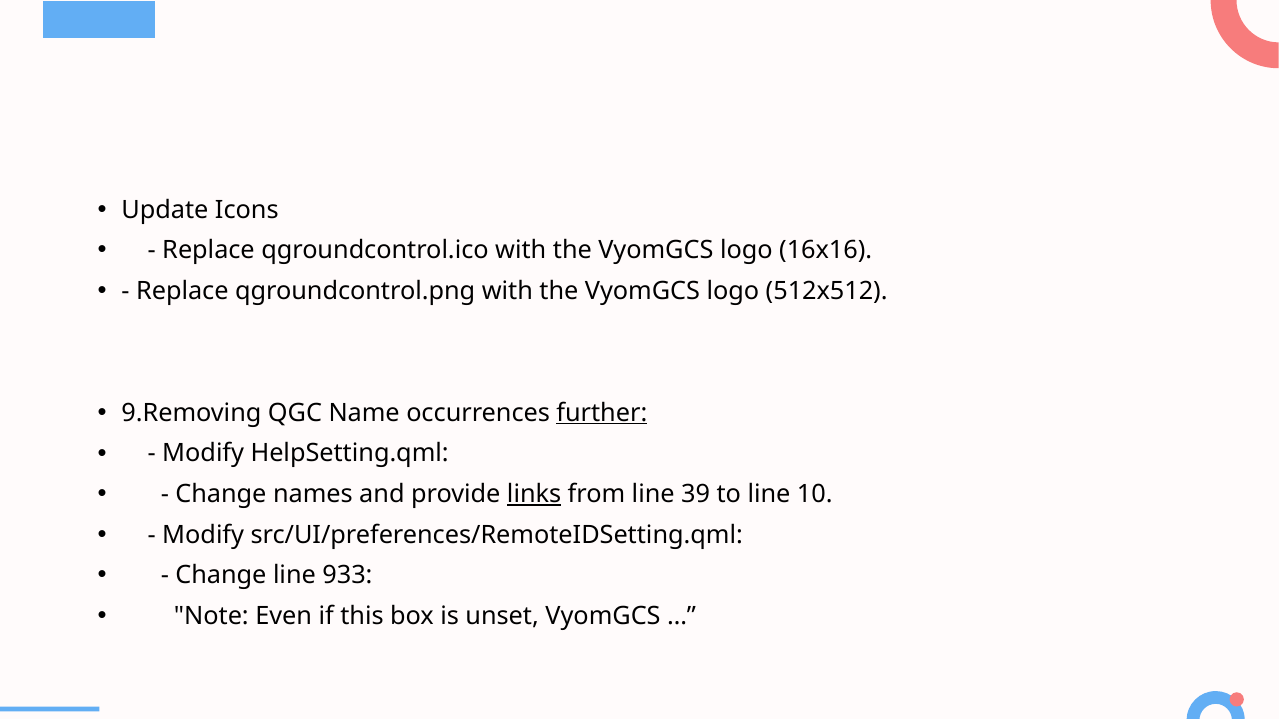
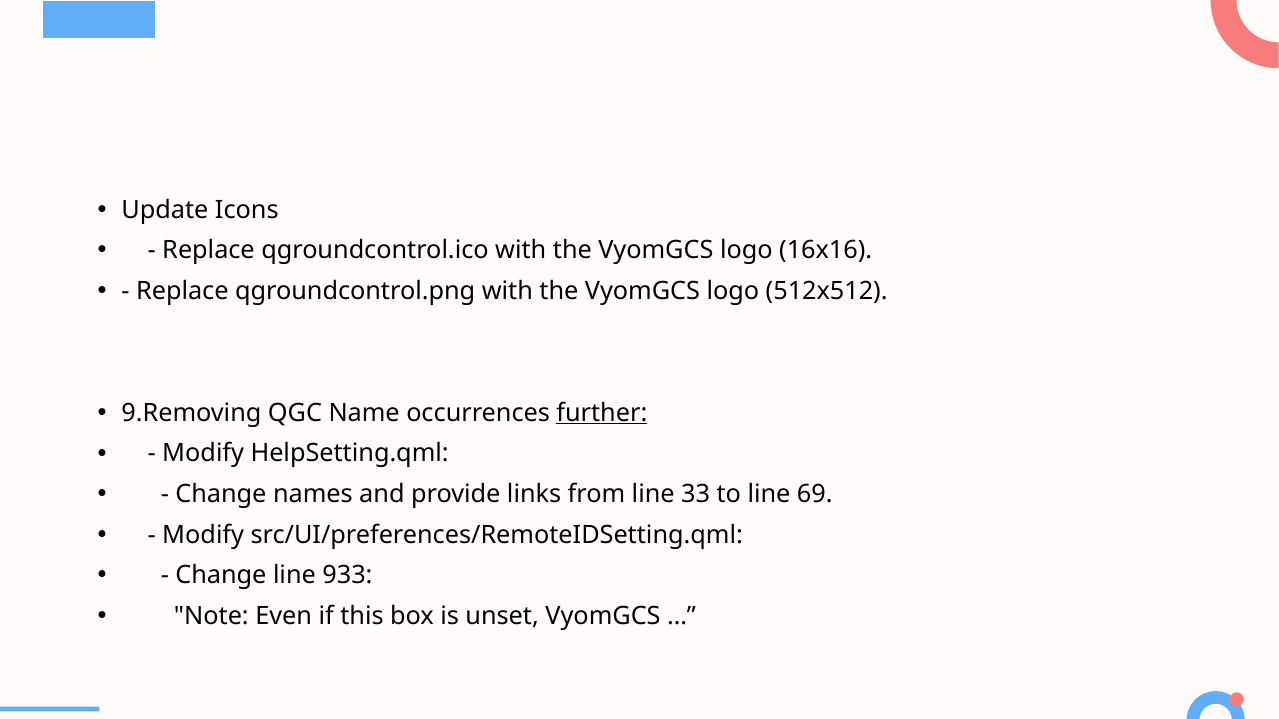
links underline: present -> none
39: 39 -> 33
10: 10 -> 69
